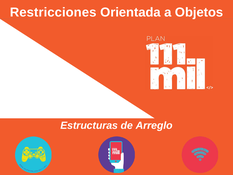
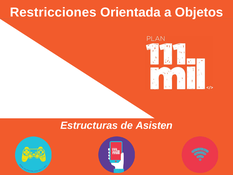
Arreglo: Arreglo -> Asisten
